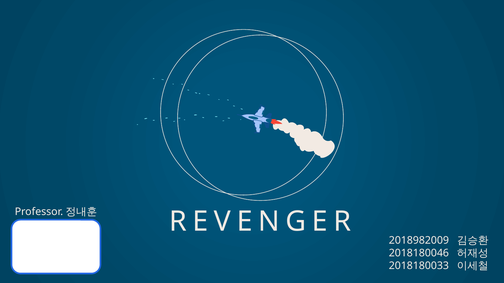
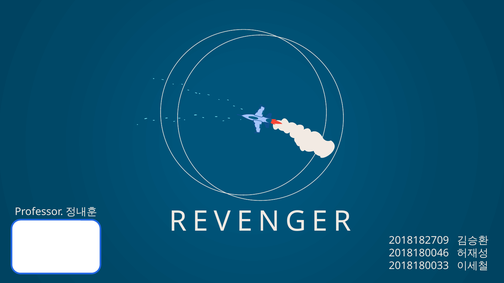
2018982009: 2018982009 -> 2018182709
